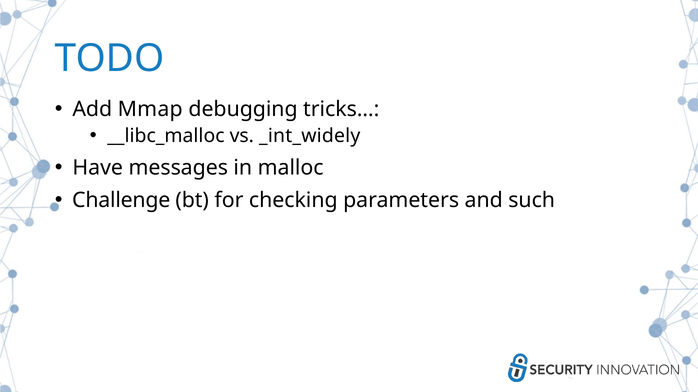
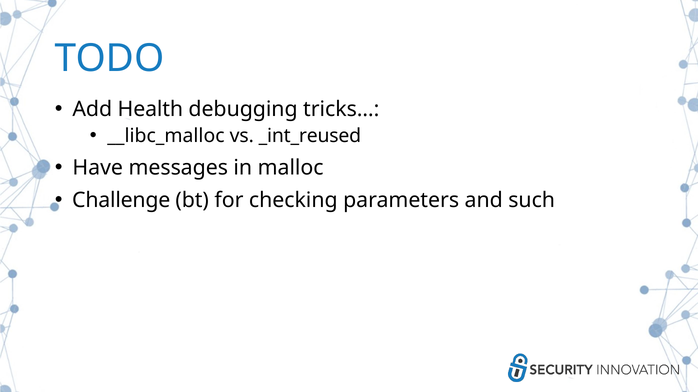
Mmap: Mmap -> Health
_int_widely: _int_widely -> _int_reused
